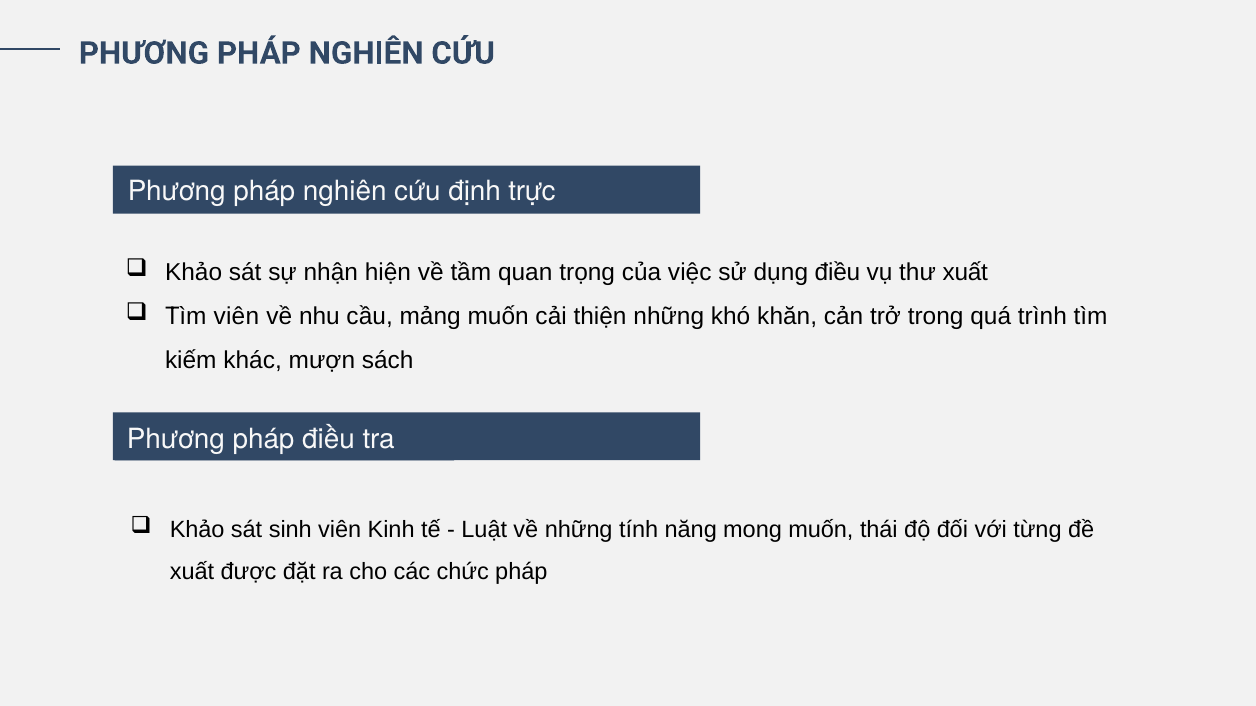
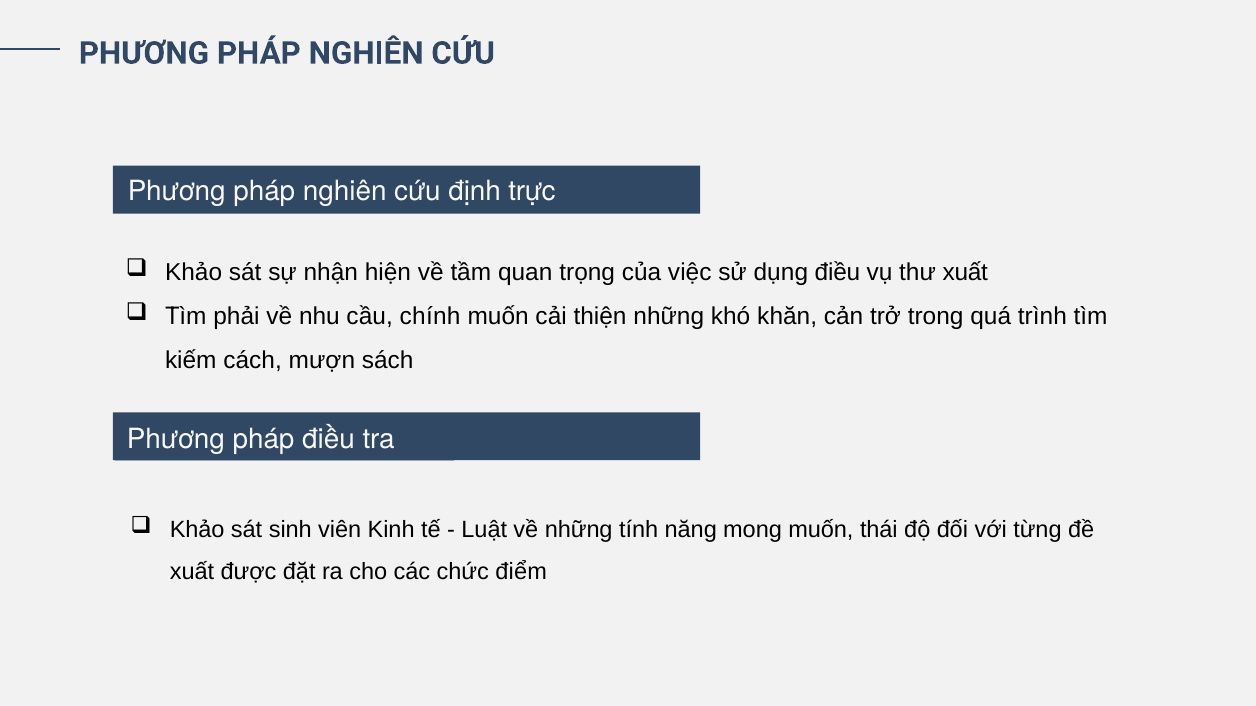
Tìm viên: viên -> phải
mảng: mảng -> chính
khác: khác -> cách
chức pháp: pháp -> điểm
